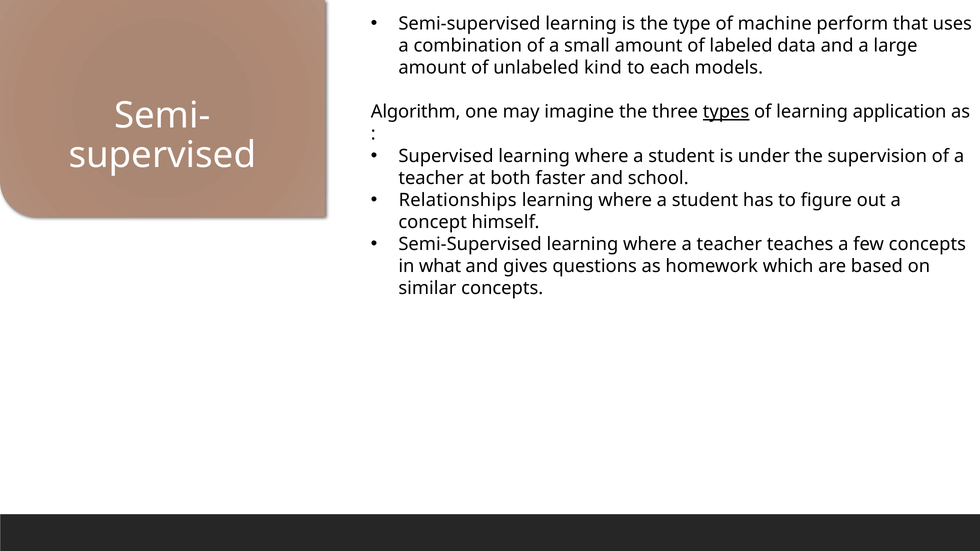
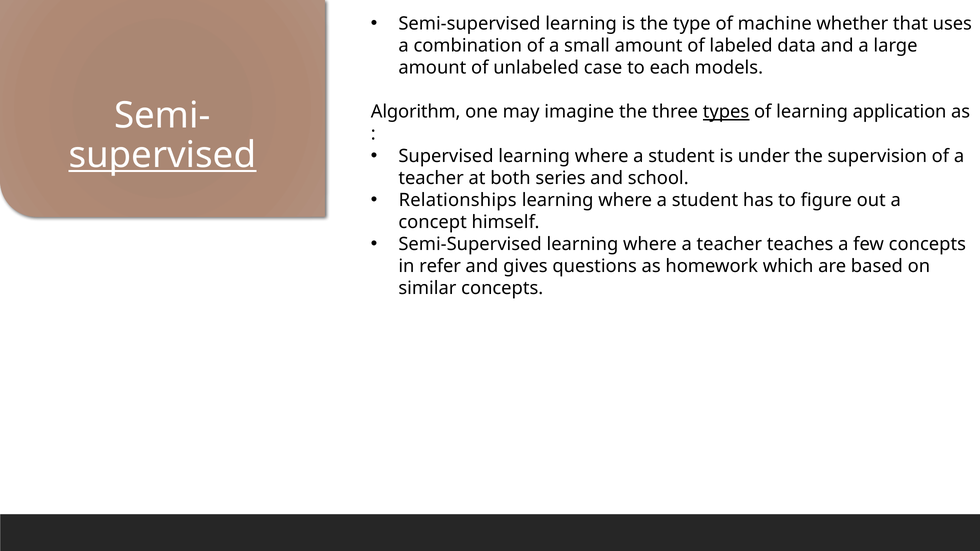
perform: perform -> whether
kind: kind -> case
supervised at (162, 155) underline: none -> present
faster: faster -> series
what: what -> refer
